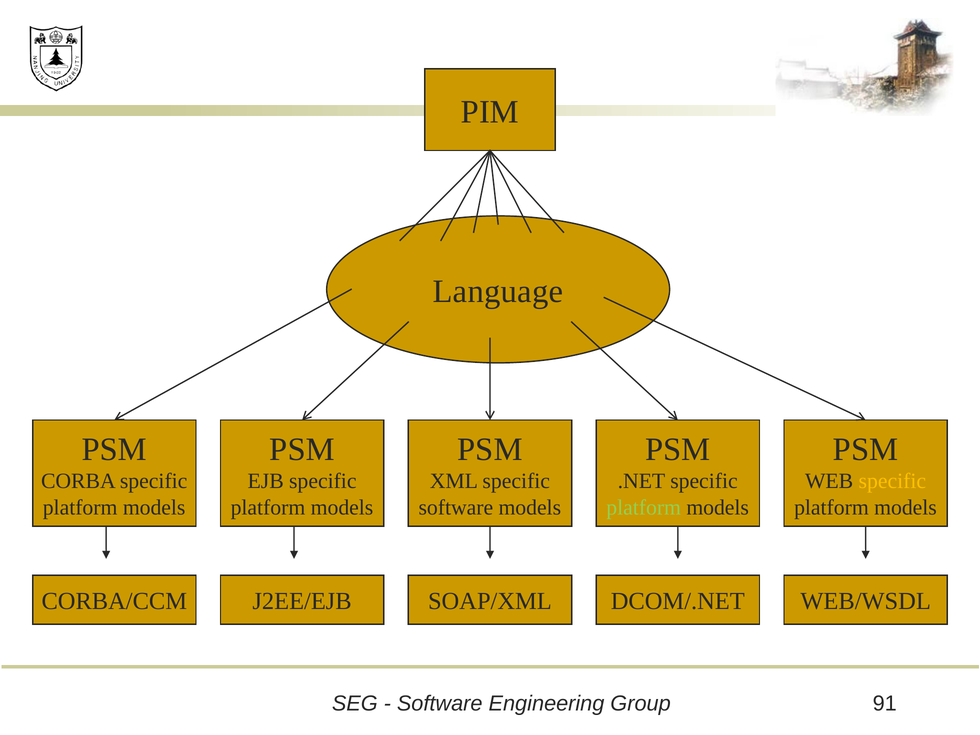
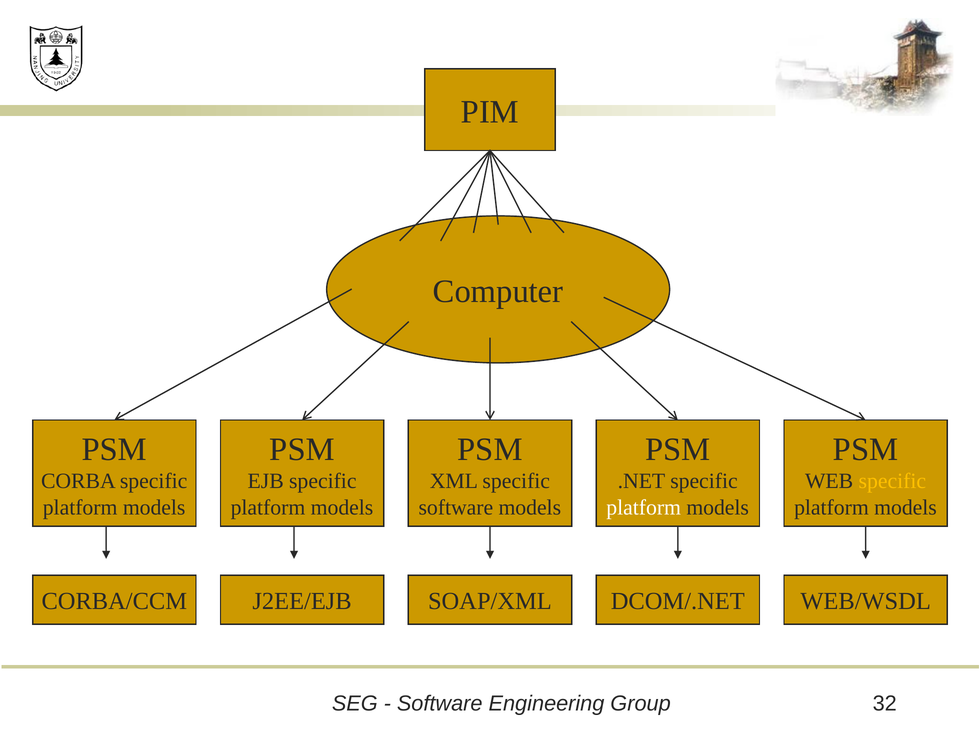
Language: Language -> Computer
platform at (644, 507) colour: light green -> white
91: 91 -> 32
